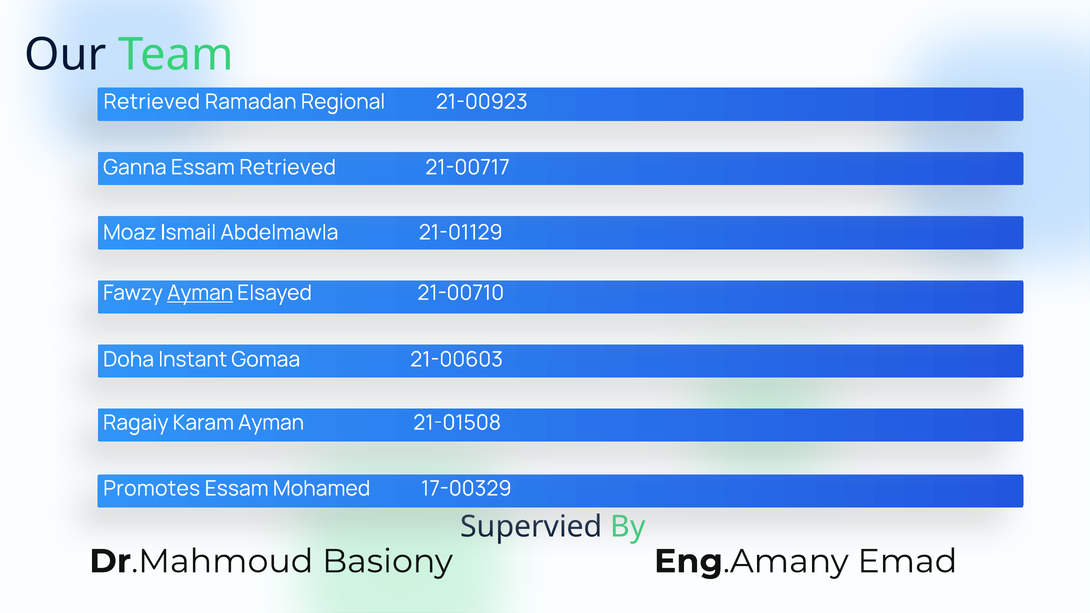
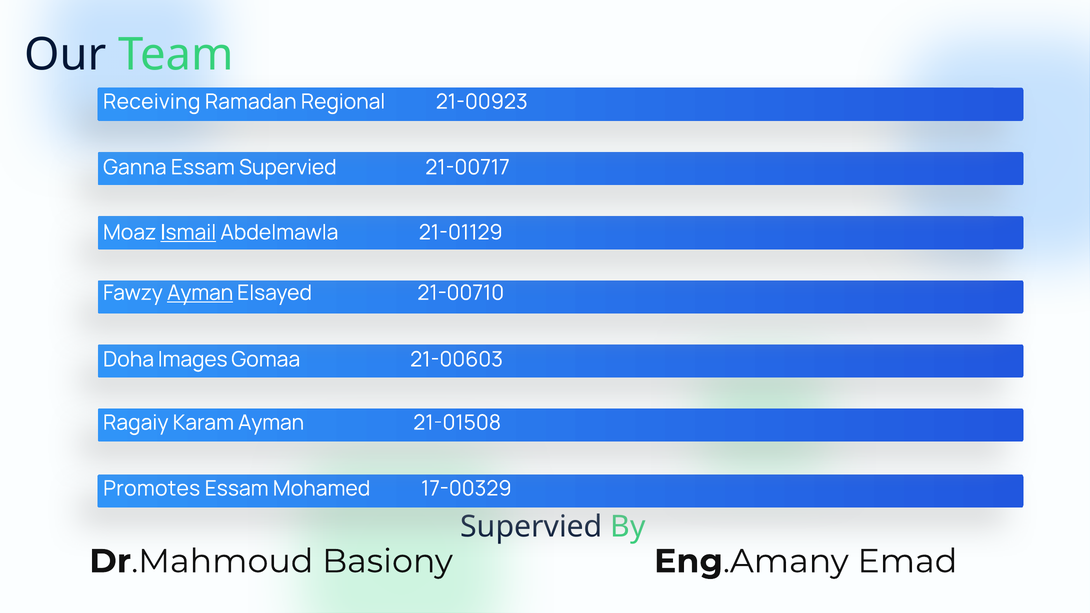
Retrieved at (152, 102): Retrieved -> Receiving
Essam Retrieved: Retrieved -> Supervied
Ismail underline: none -> present
Instant: Instant -> Images
